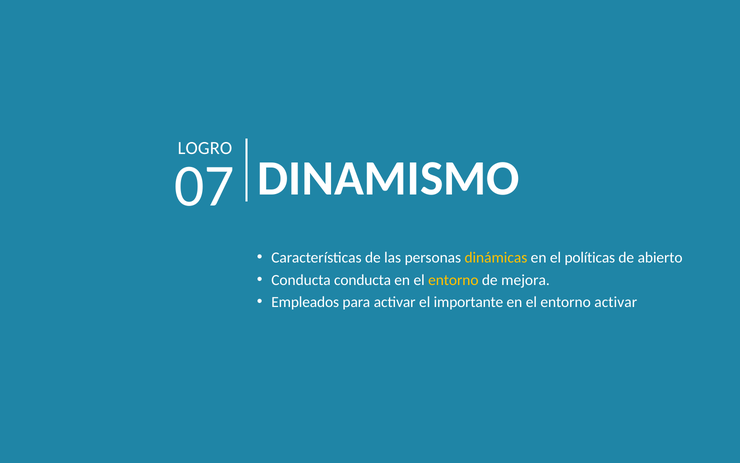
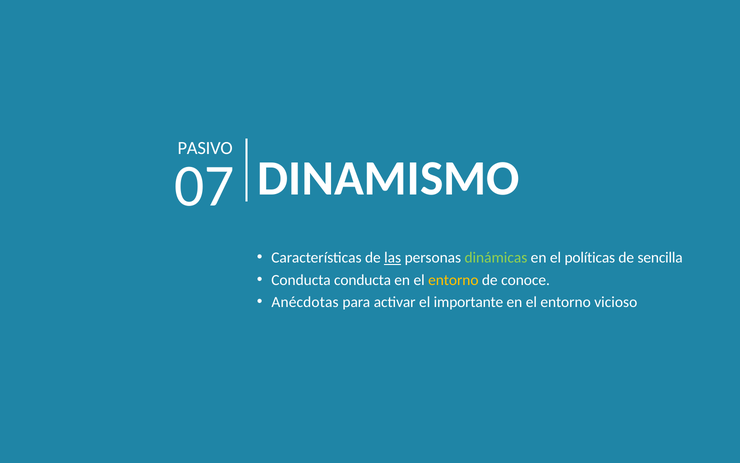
LOGRO: LOGRO -> PASIVO
las underline: none -> present
dinámicas colour: yellow -> light green
abierto: abierto -> sencilla
mejora: mejora -> conoce
Empleados: Empleados -> Anécdotas
entorno activar: activar -> vicioso
